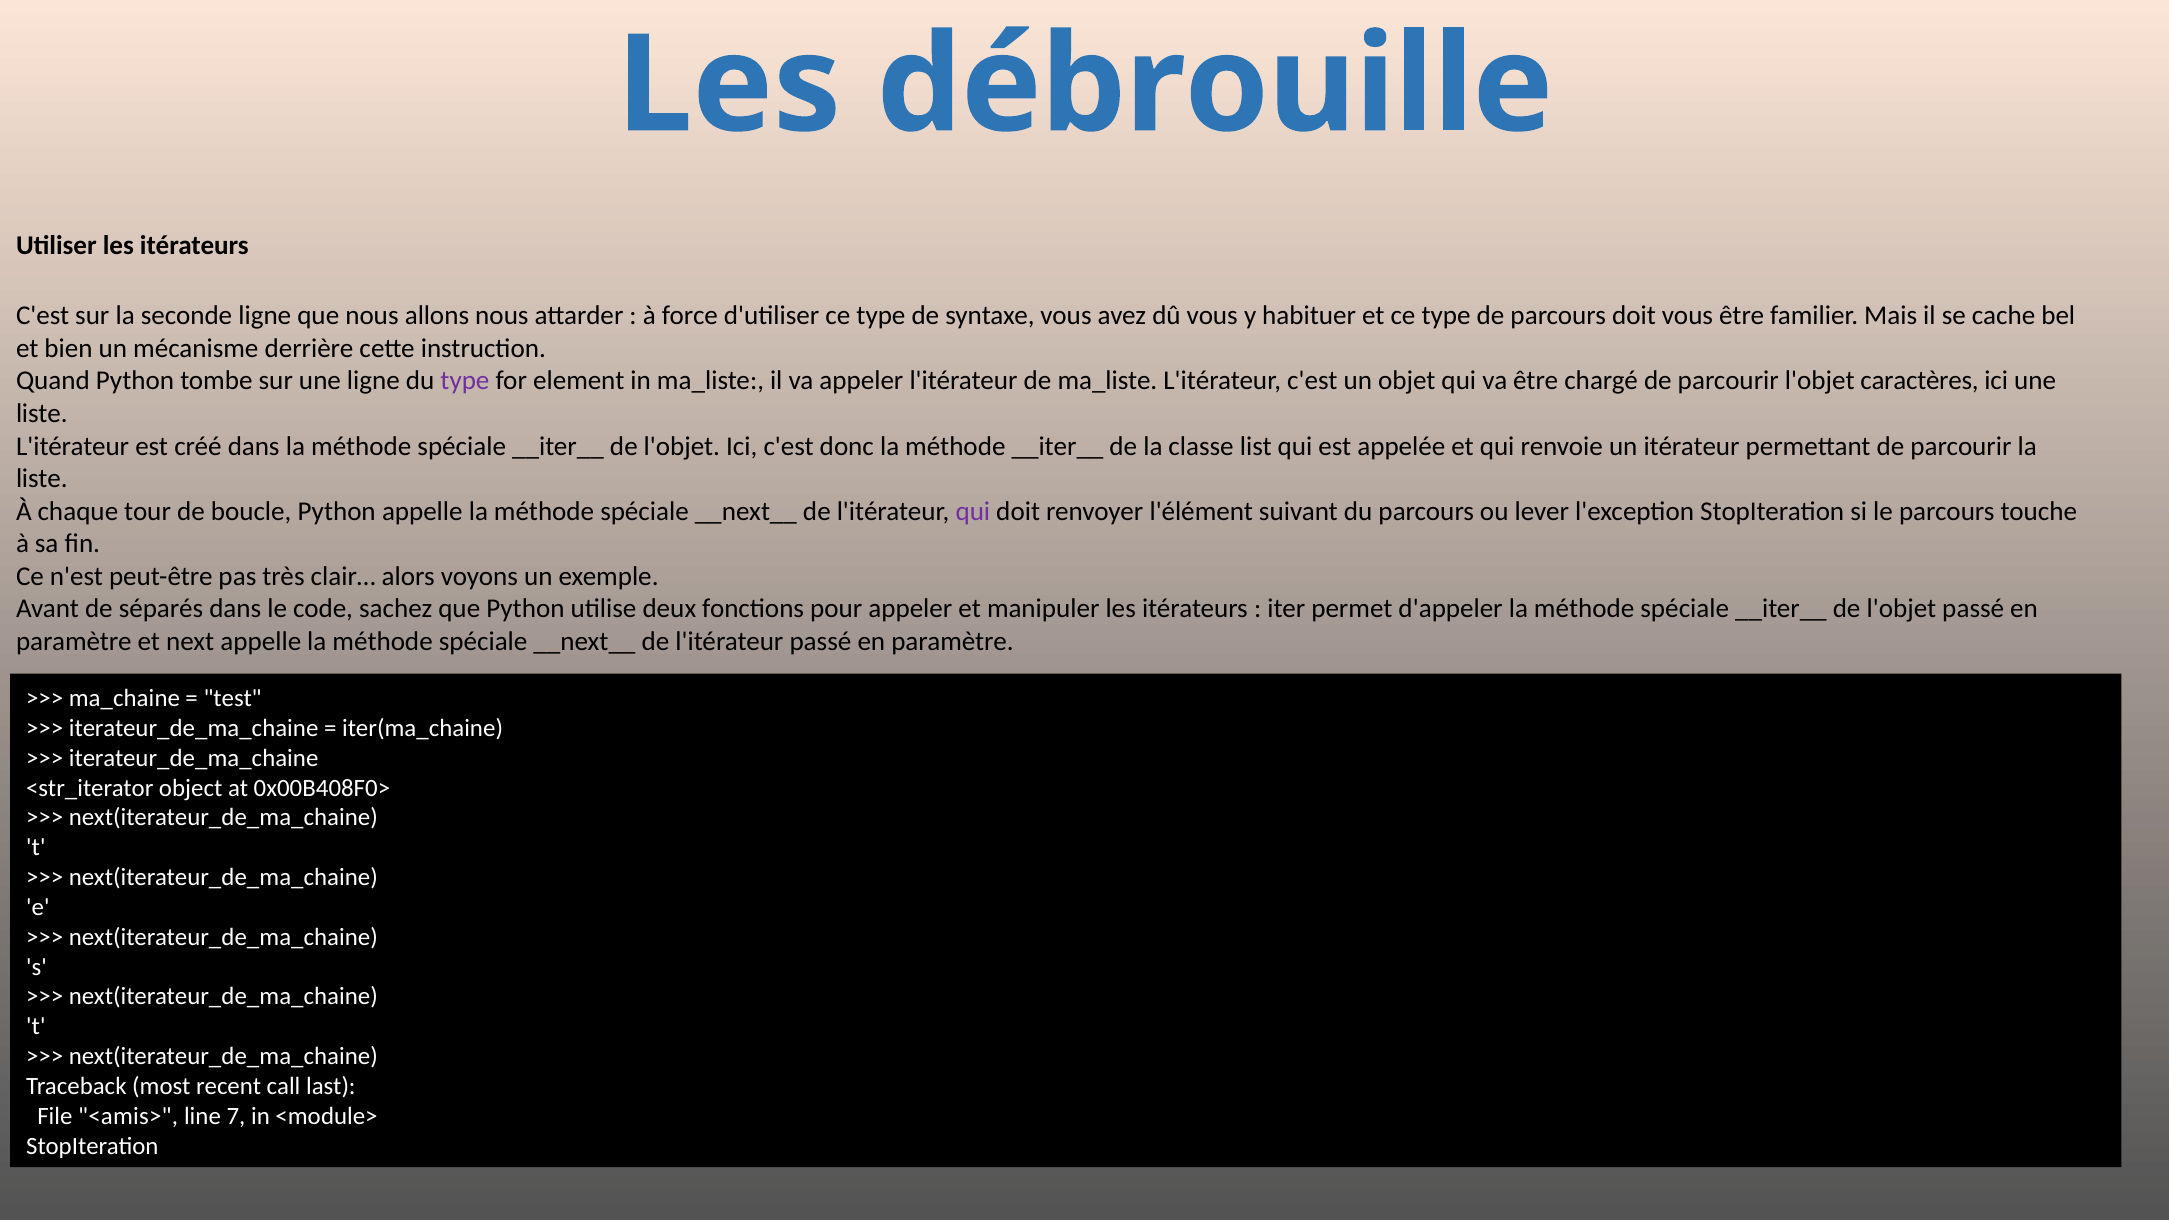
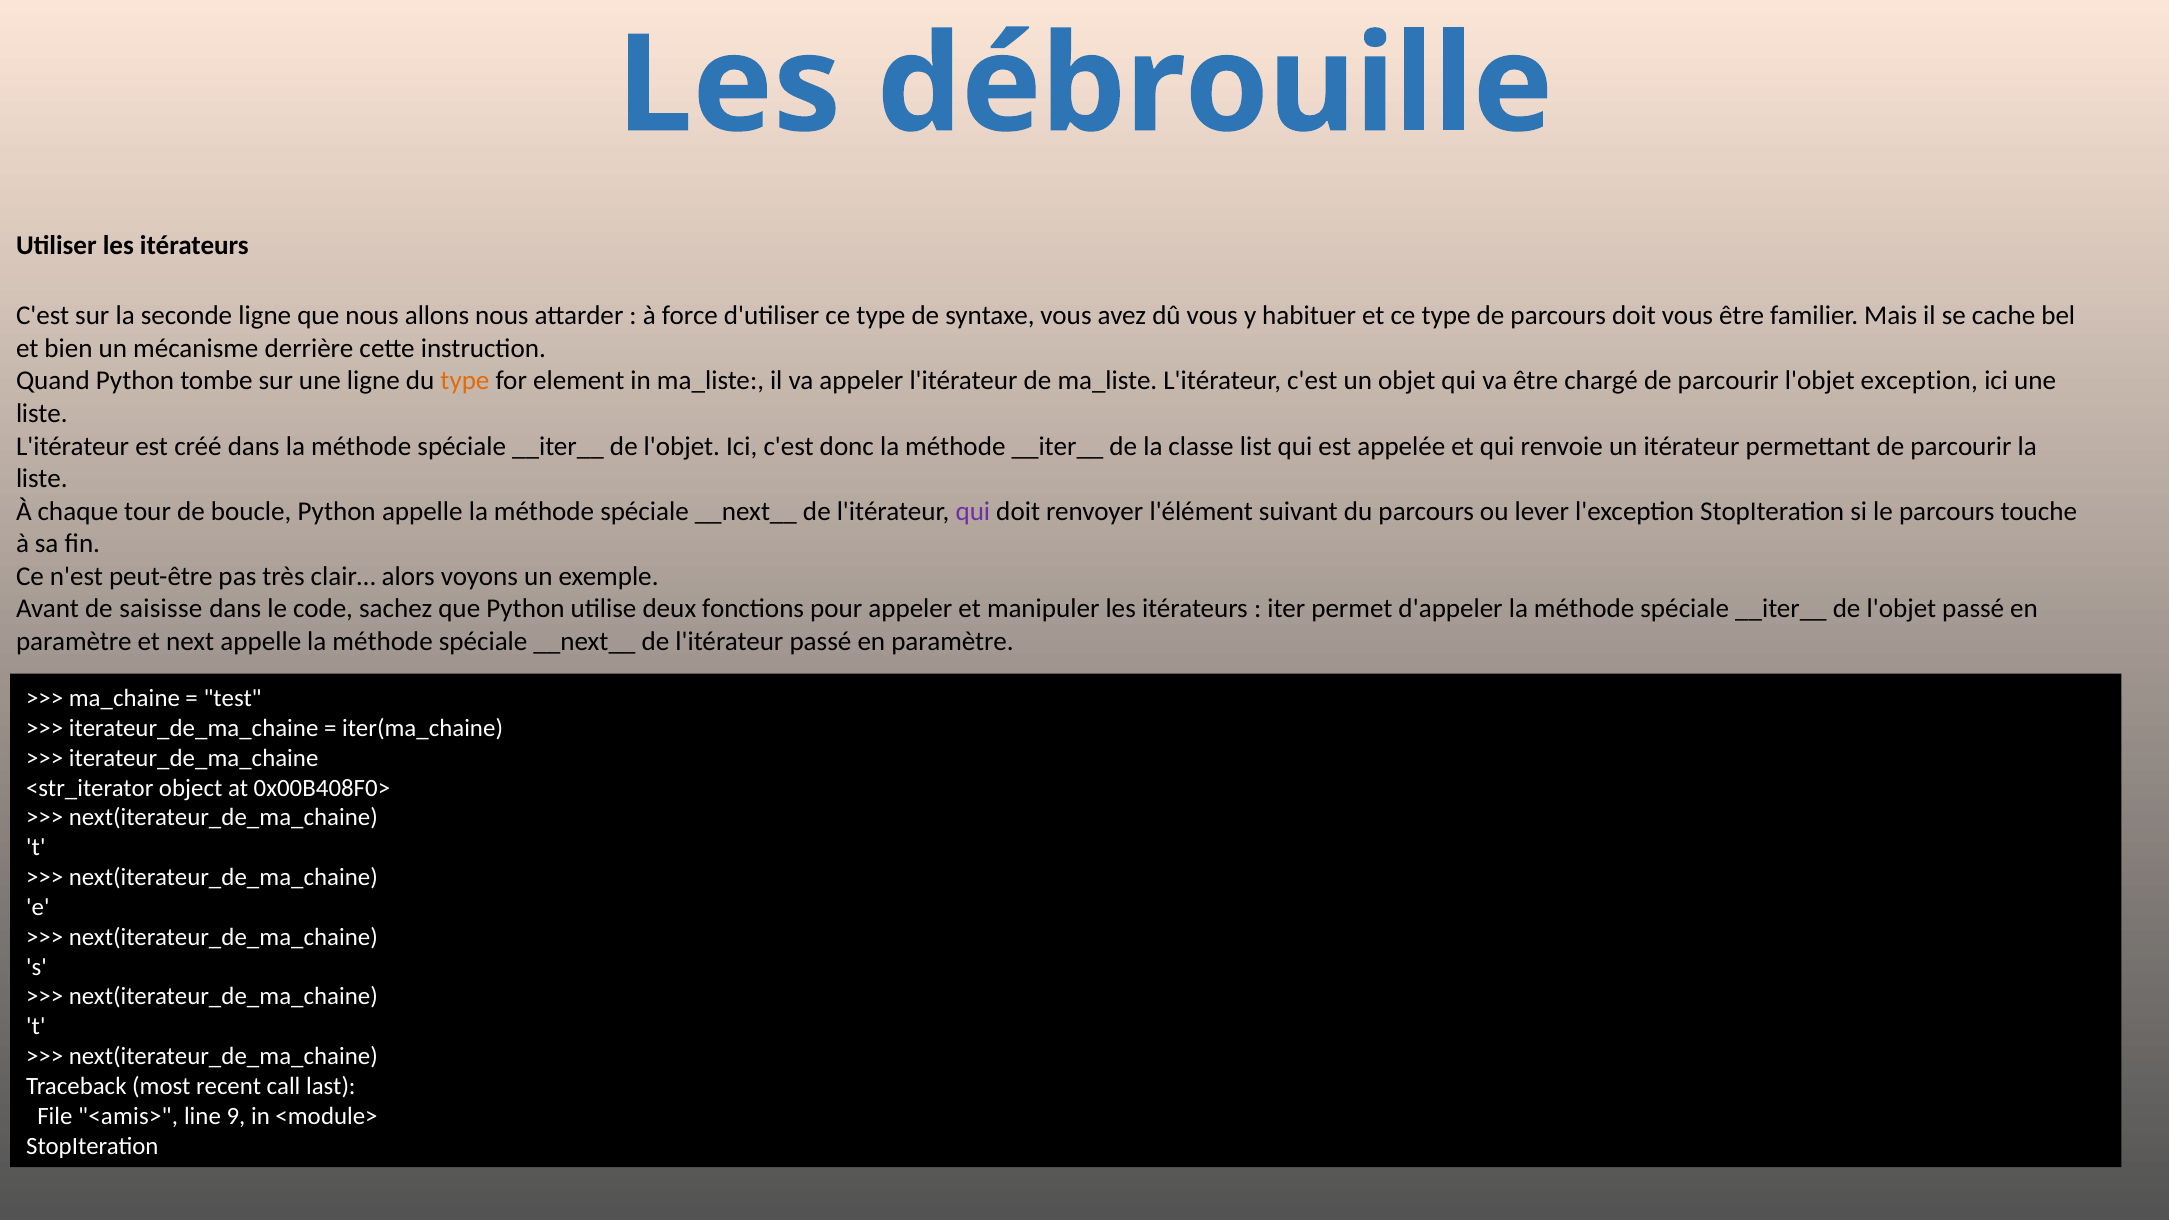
type at (465, 381) colour: purple -> orange
caractères: caractères -> exception
séparés: séparés -> saisisse
7: 7 -> 9
